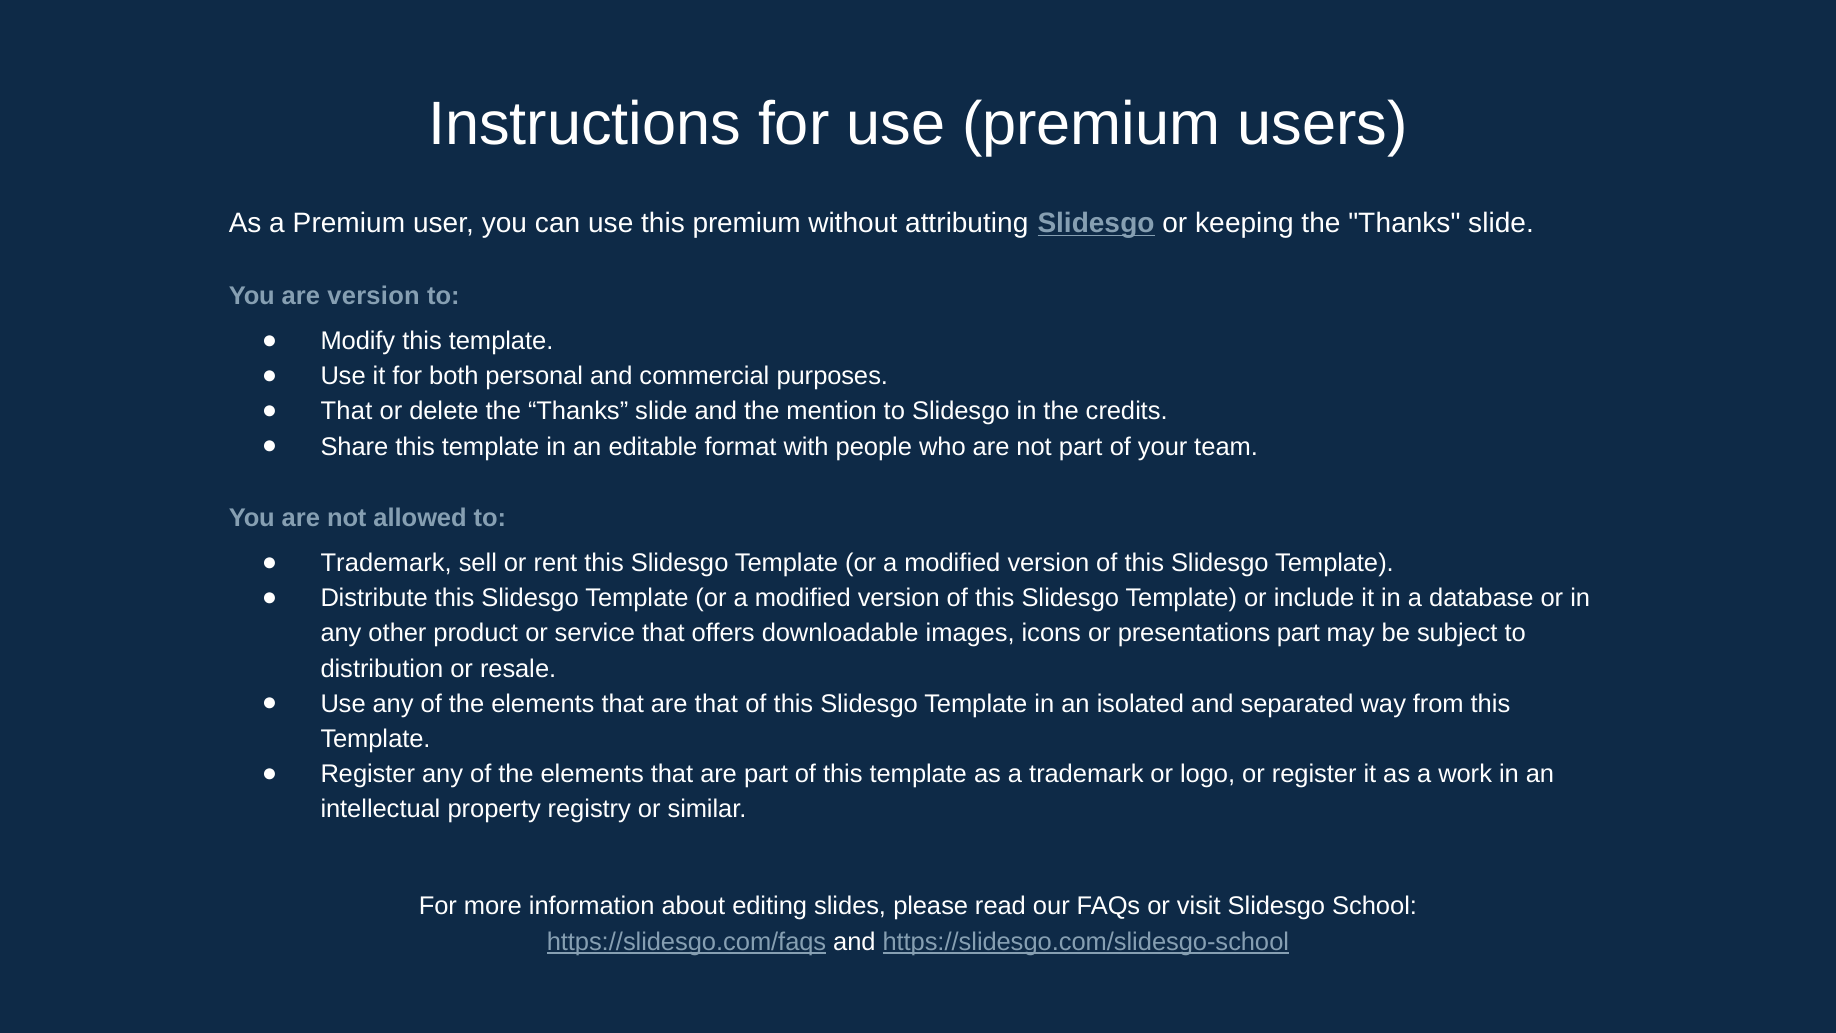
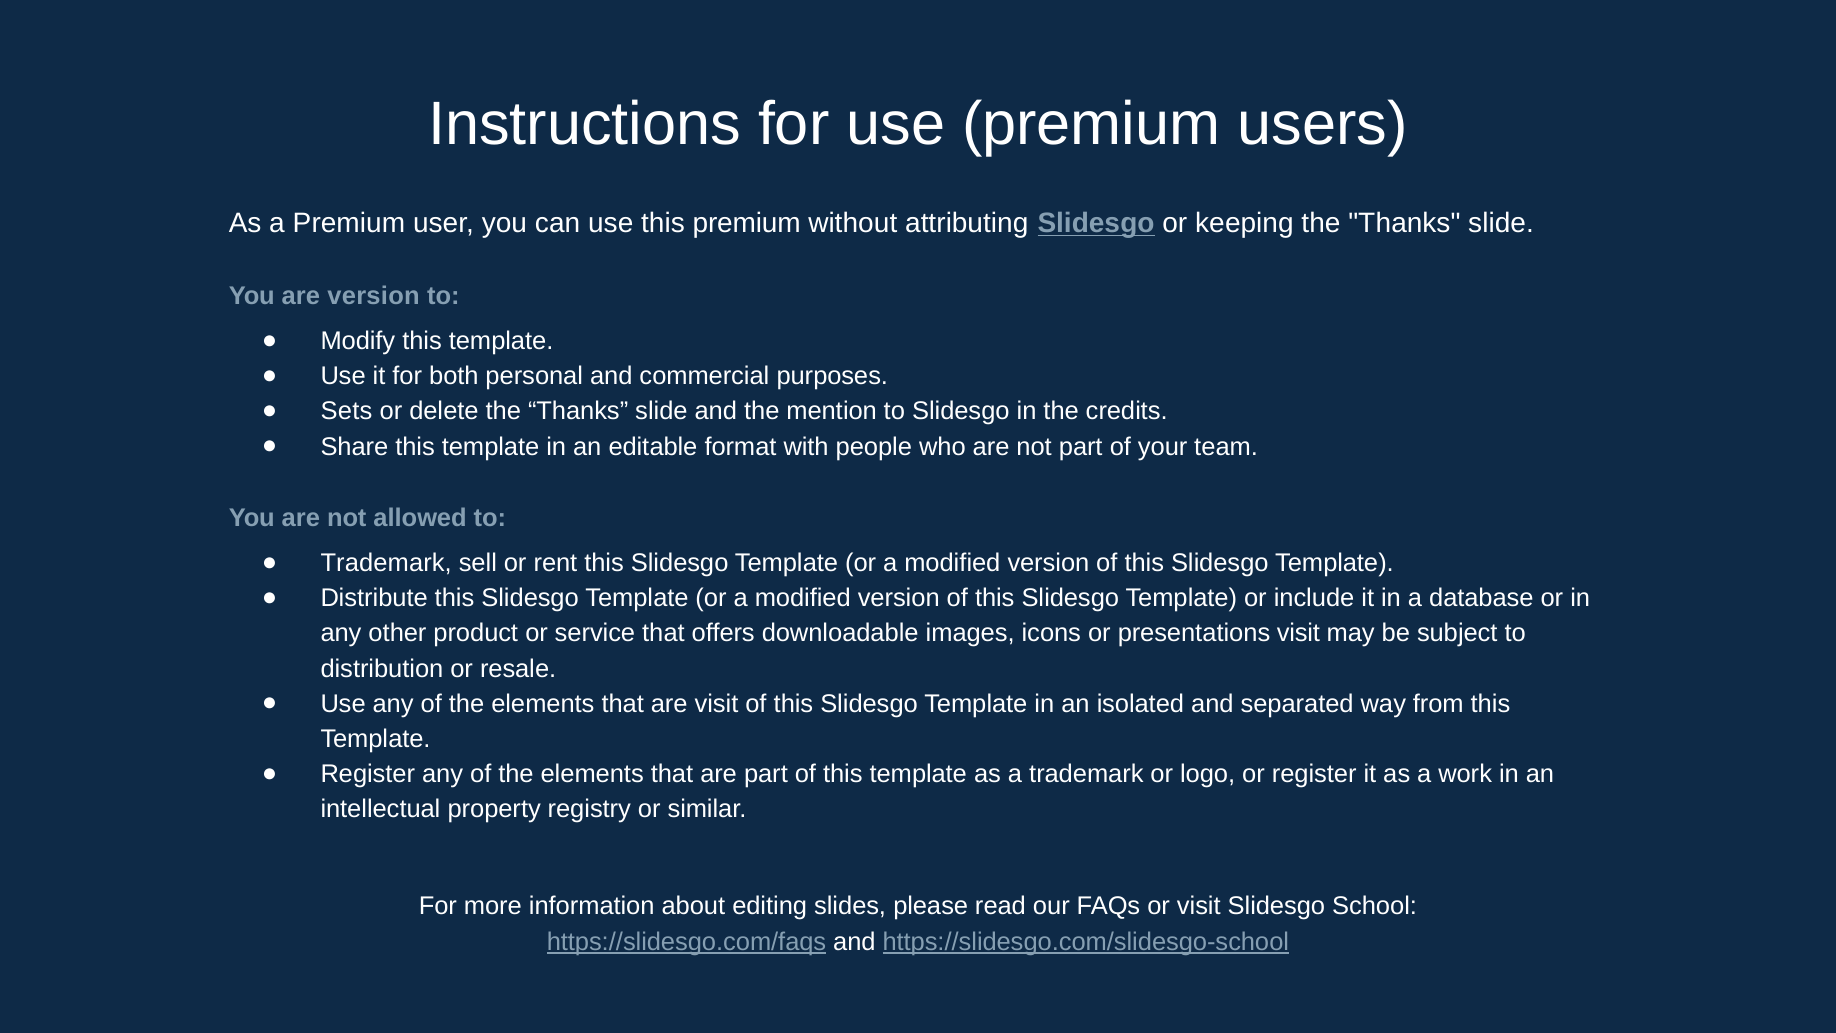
That at (347, 411): That -> Sets
presentations part: part -> visit
are that: that -> visit
